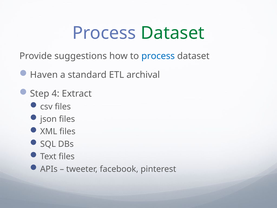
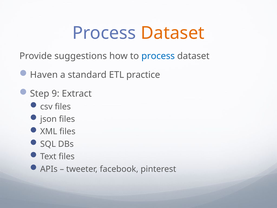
Dataset at (173, 33) colour: green -> orange
archival: archival -> practice
4: 4 -> 9
